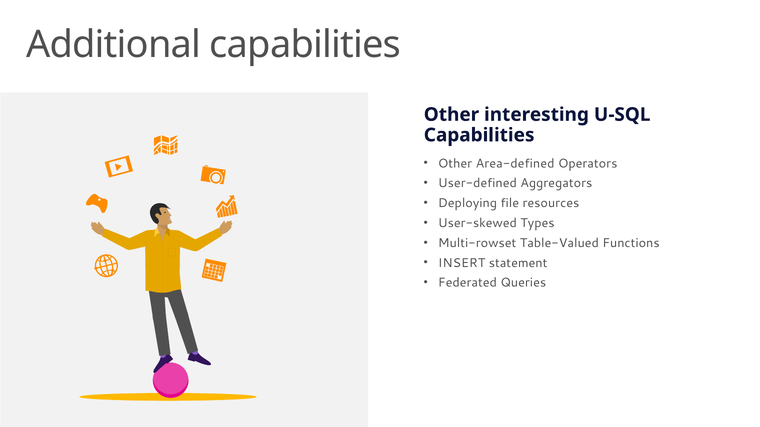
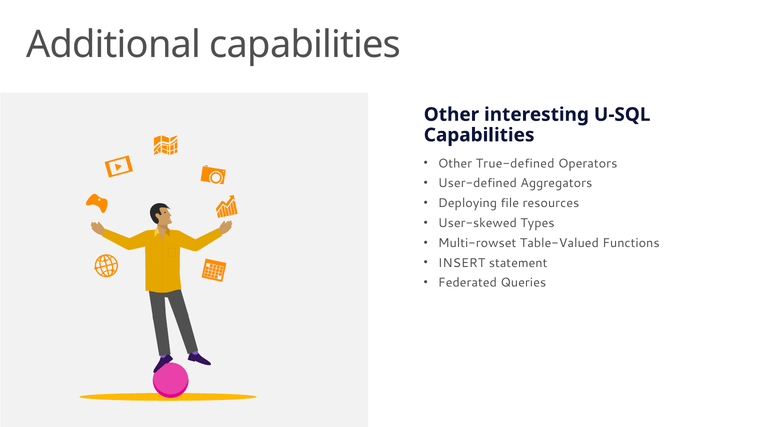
Area-defined: Area-defined -> True-defined
